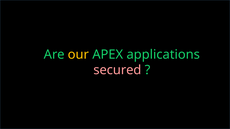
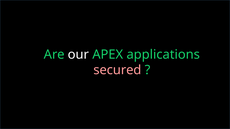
our colour: yellow -> white
